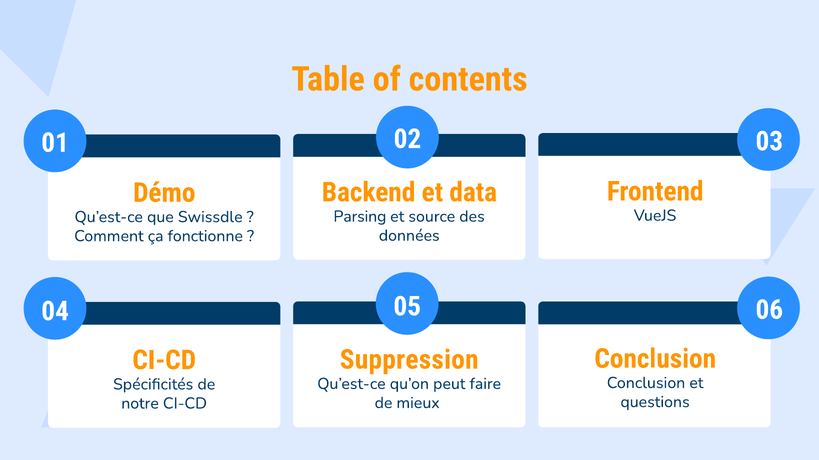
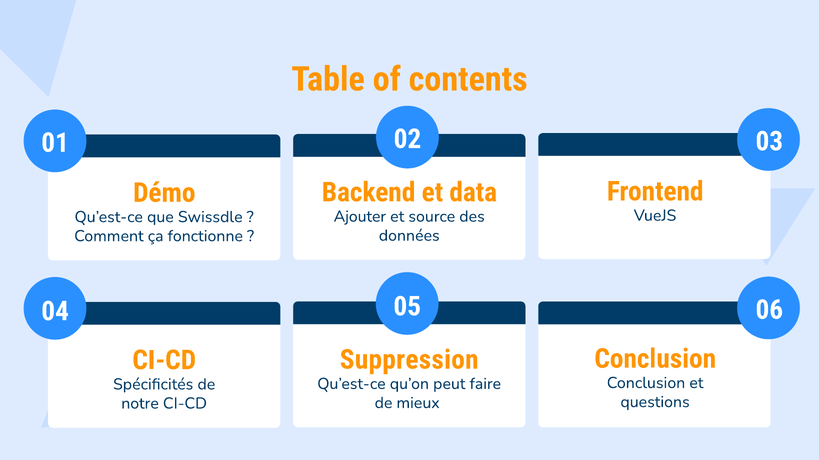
Parsing: Parsing -> Ajouter
